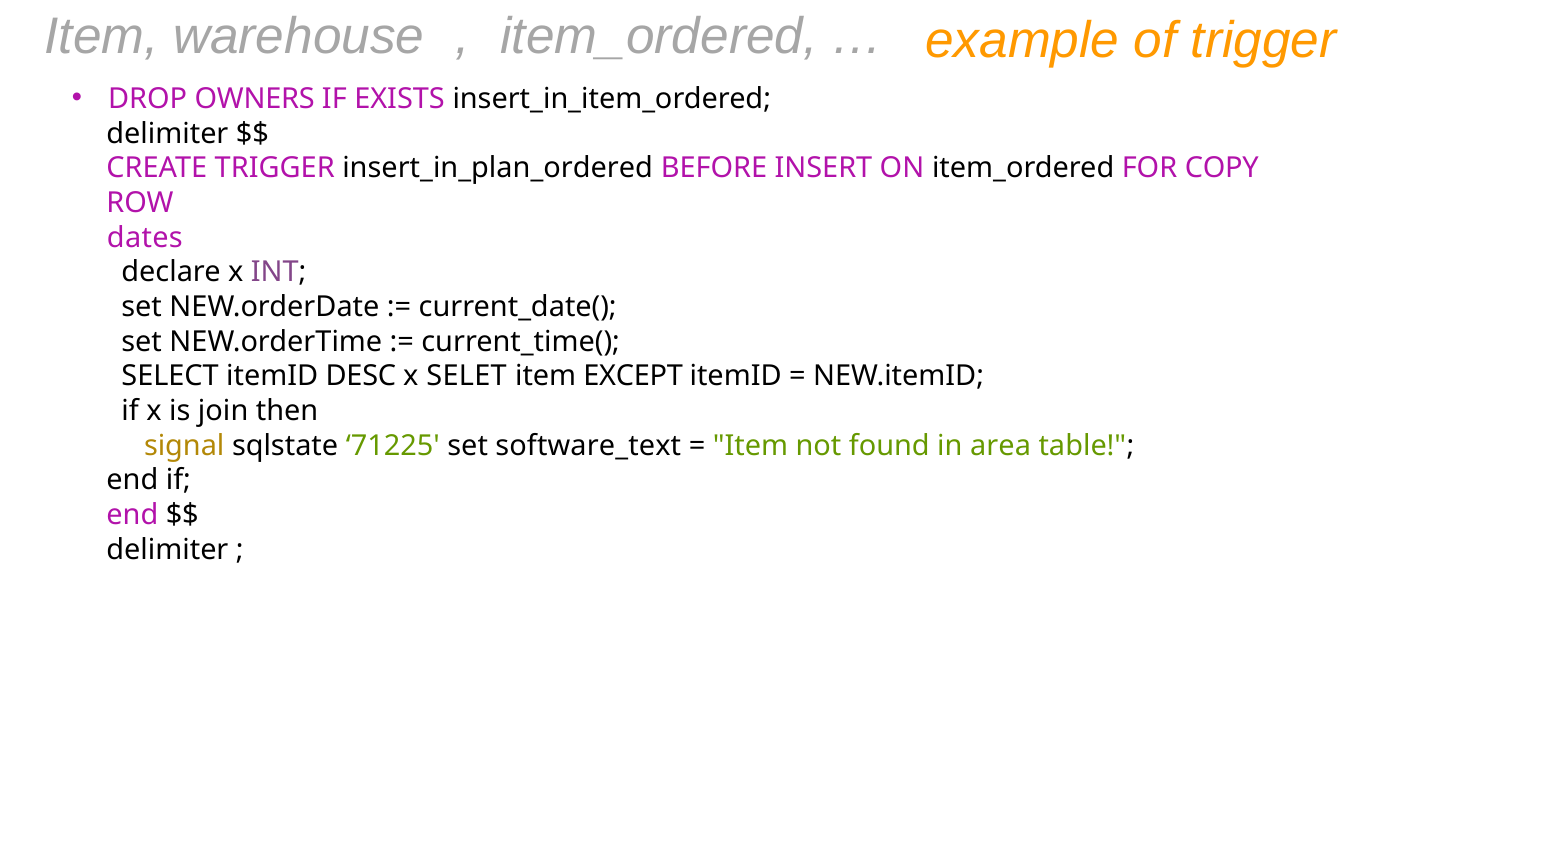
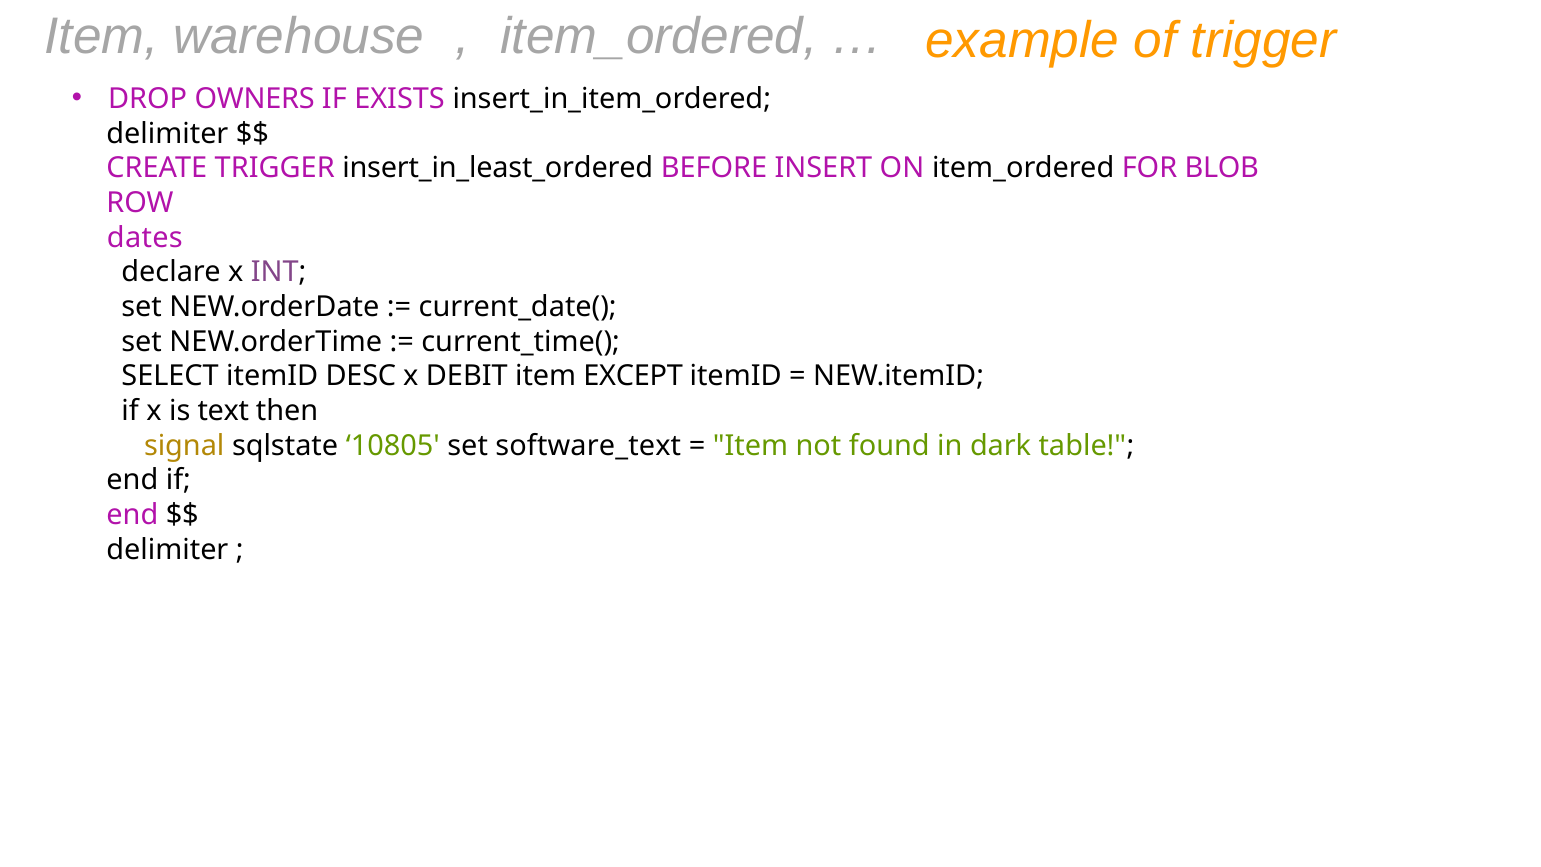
insert_in_plan_ordered: insert_in_plan_ordered -> insert_in_least_ordered
COPY: COPY -> BLOB
SELET: SELET -> DEBIT
join: join -> text
71225: 71225 -> 10805
area: area -> dark
